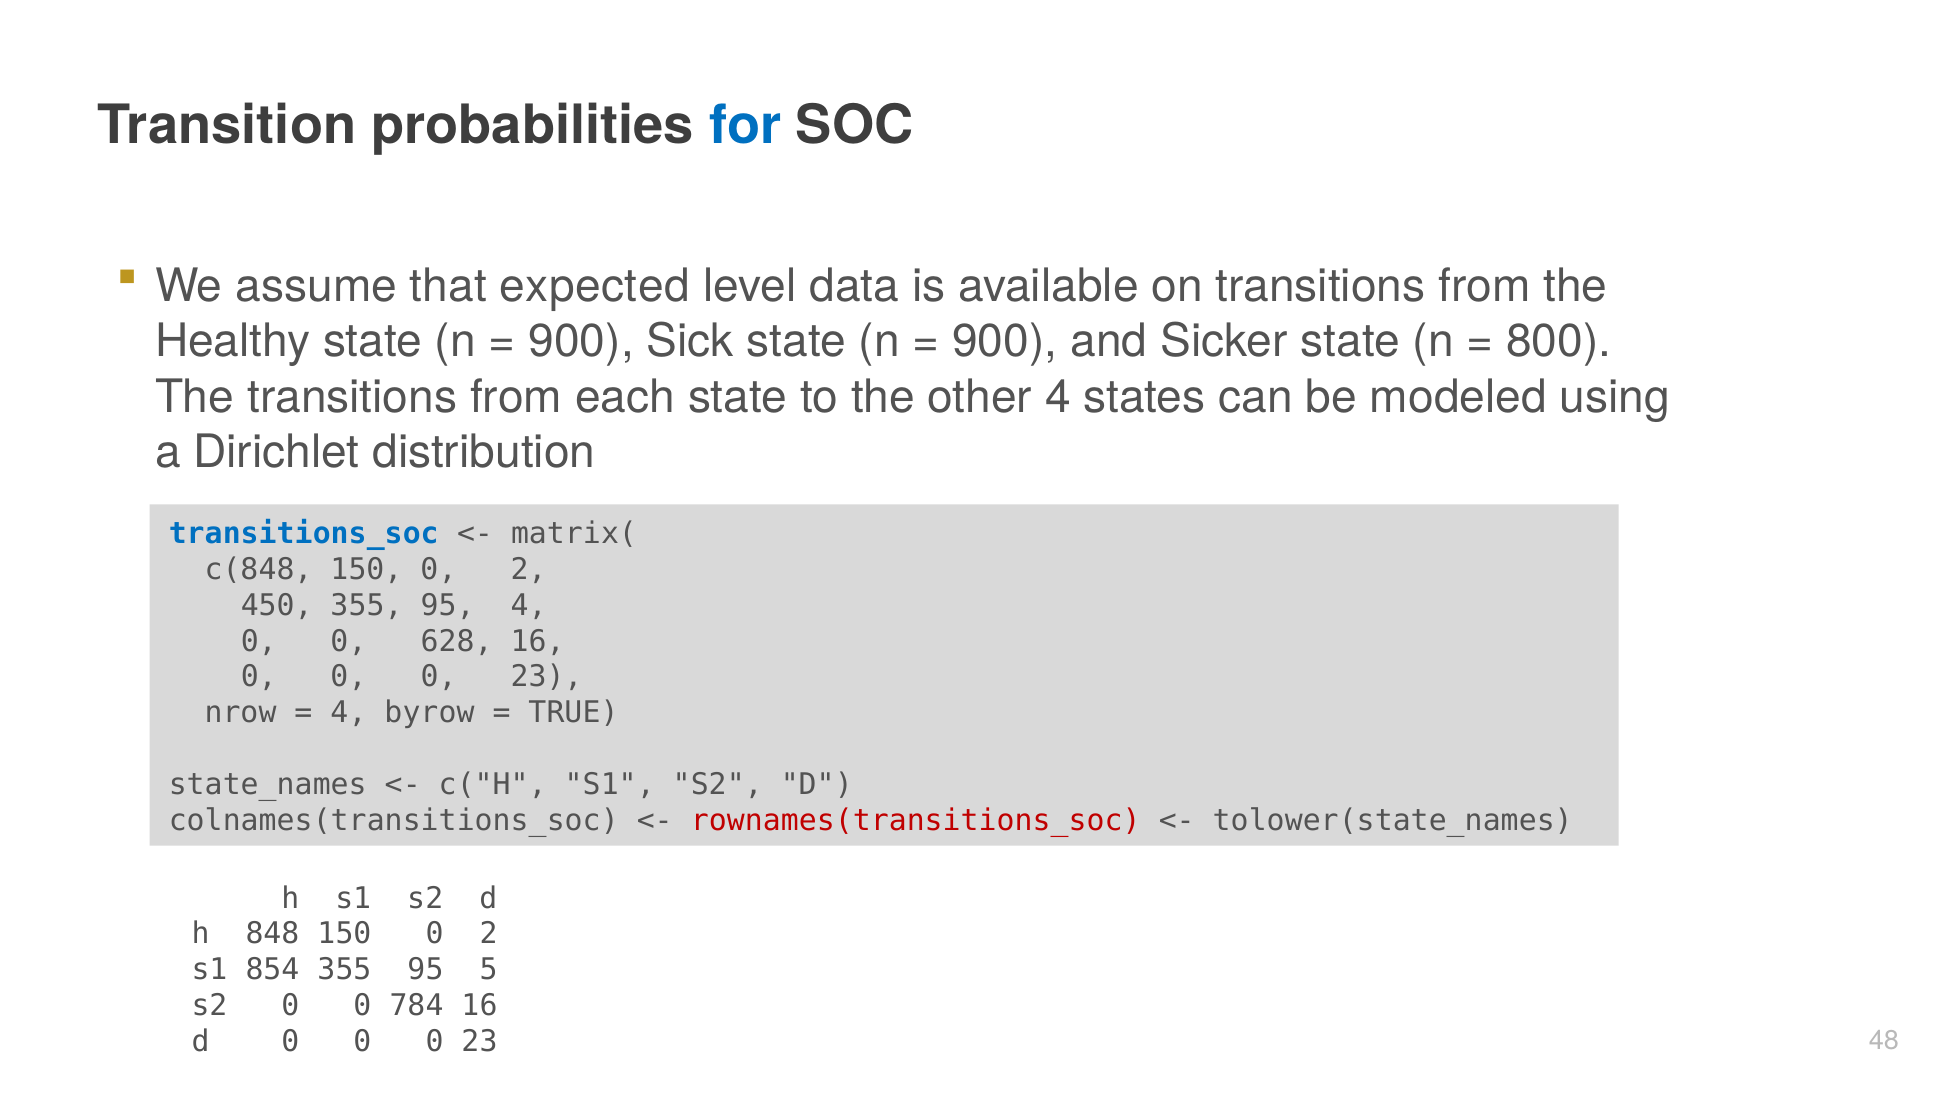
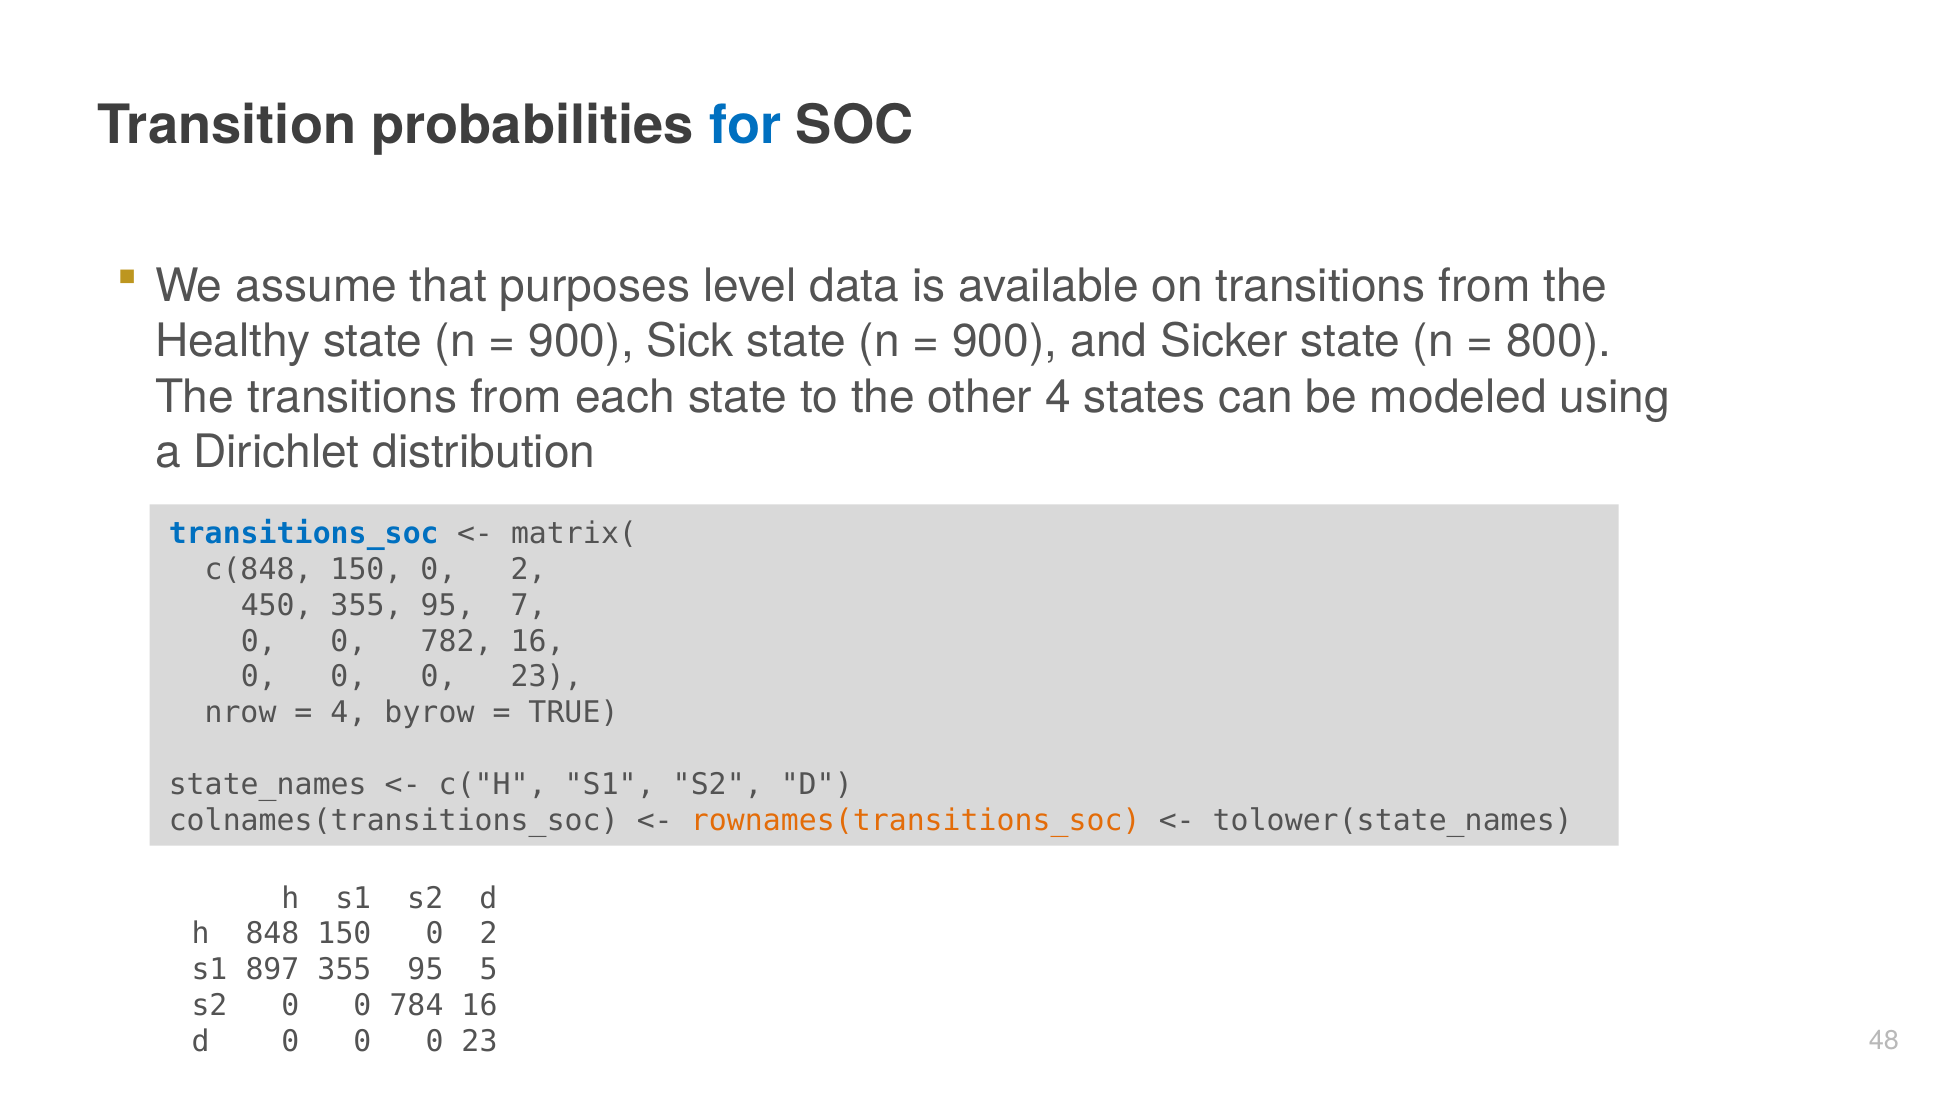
expected: expected -> purposes
95 4: 4 -> 7
628: 628 -> 782
rownames(transitions_soc colour: red -> orange
854: 854 -> 897
